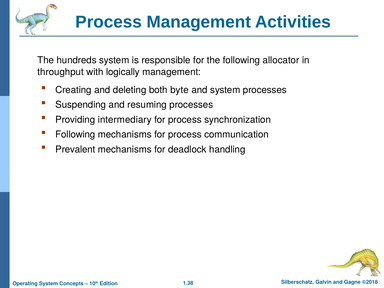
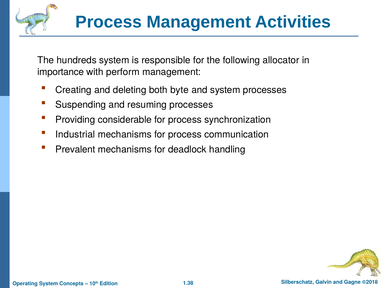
throughput: throughput -> importance
logically: logically -> perform
intermediary: intermediary -> considerable
Following at (75, 135): Following -> Industrial
